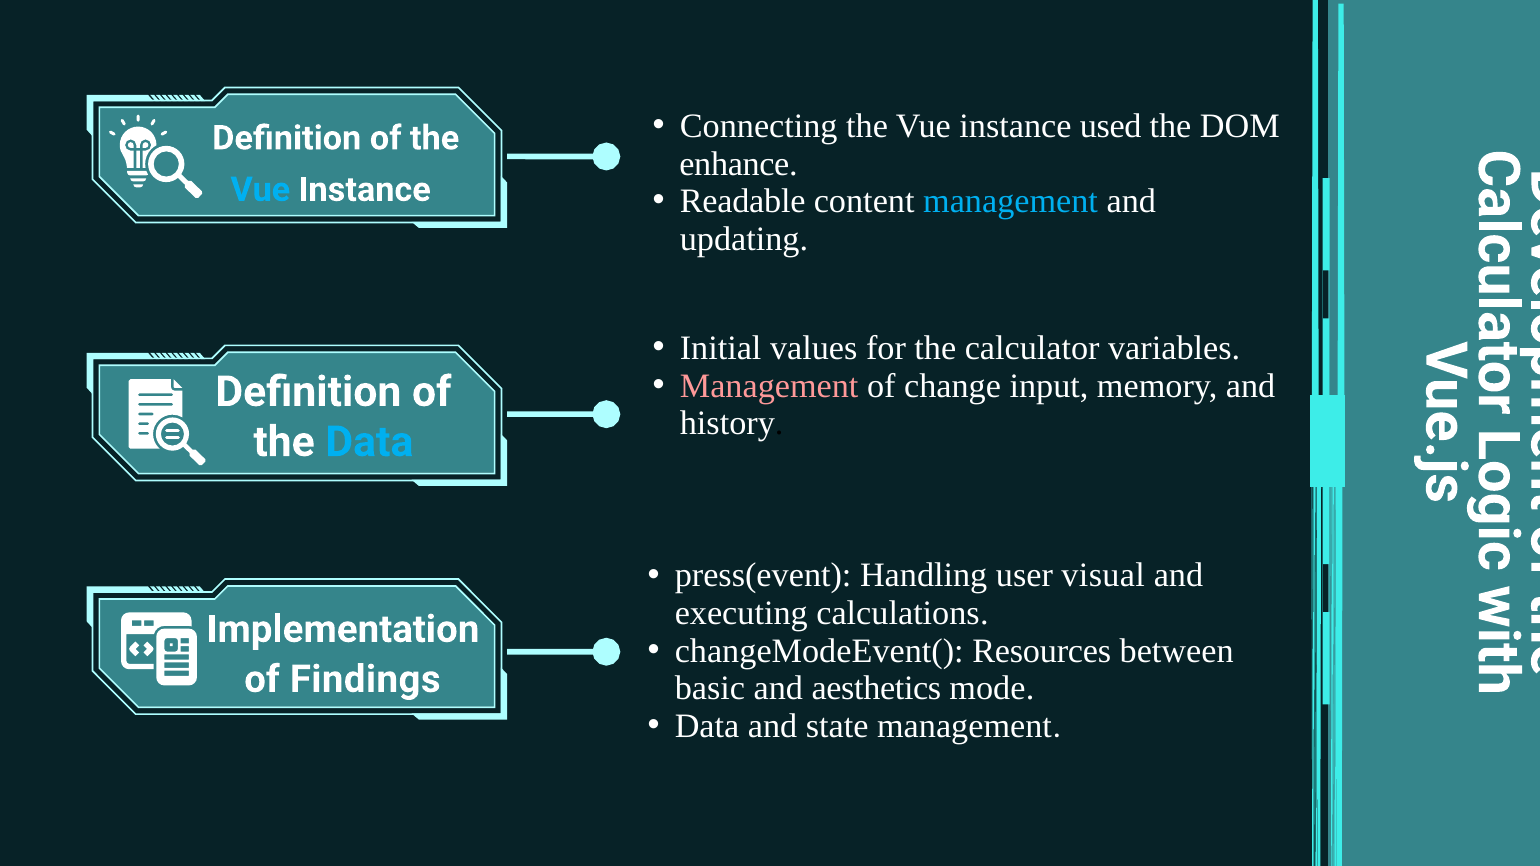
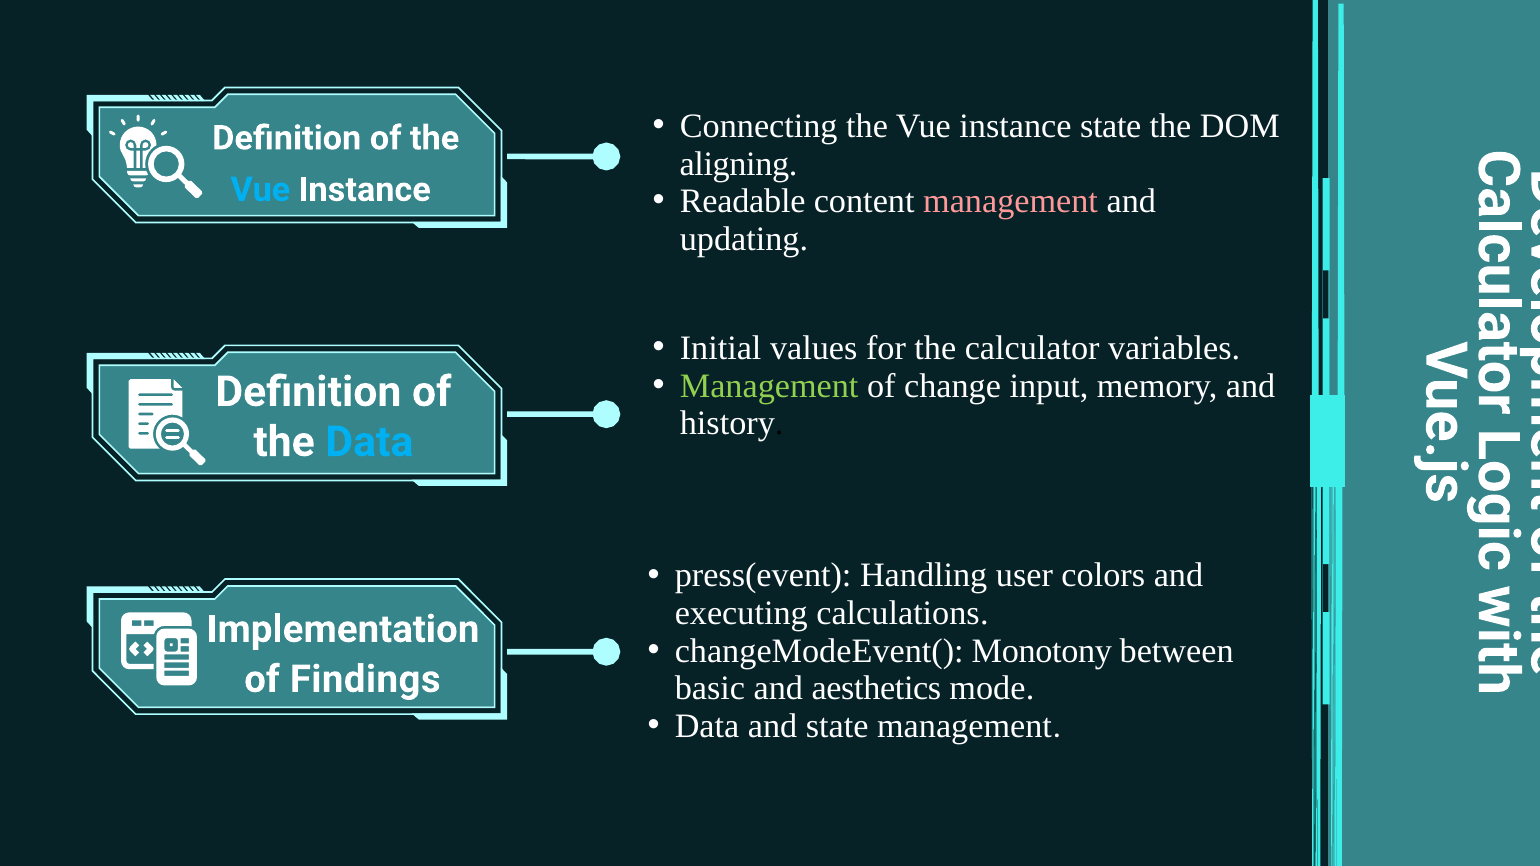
instance used: used -> state
enhance: enhance -> aligning
management at (1011, 202) colour: light blue -> pink
Management at (769, 386) colour: pink -> light green
visual: visual -> colors
Resources: Resources -> Monotony
